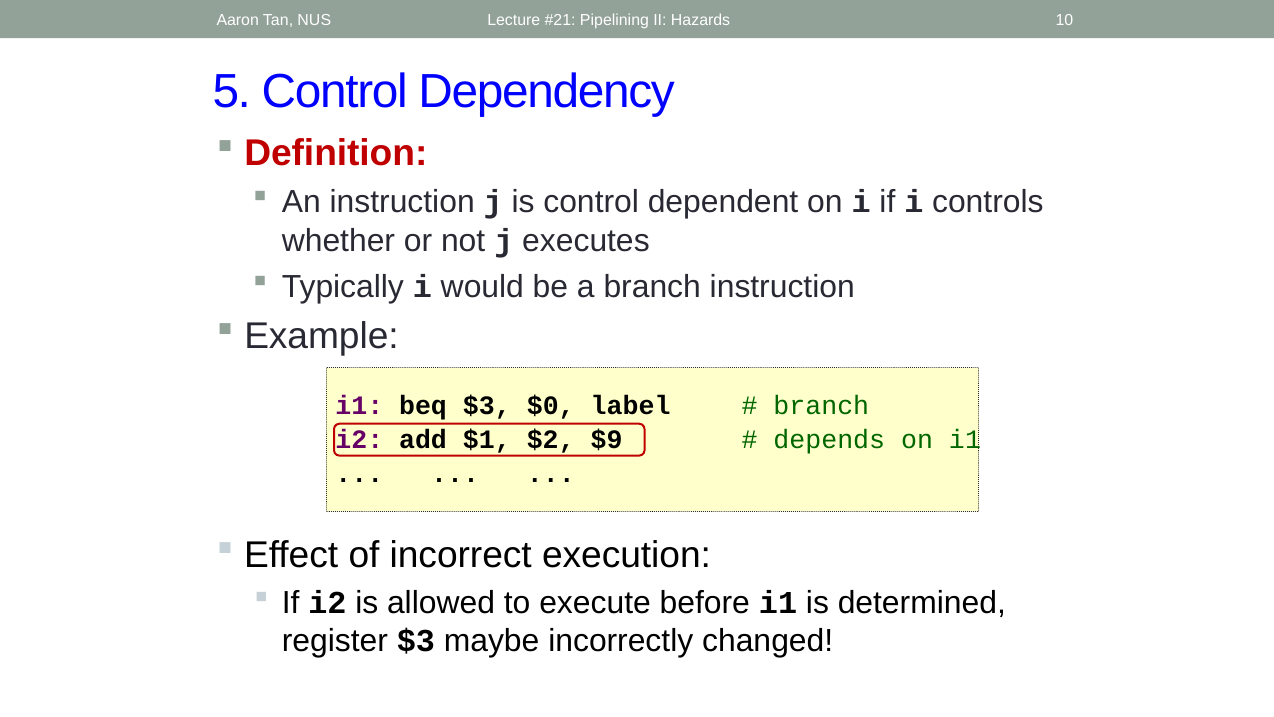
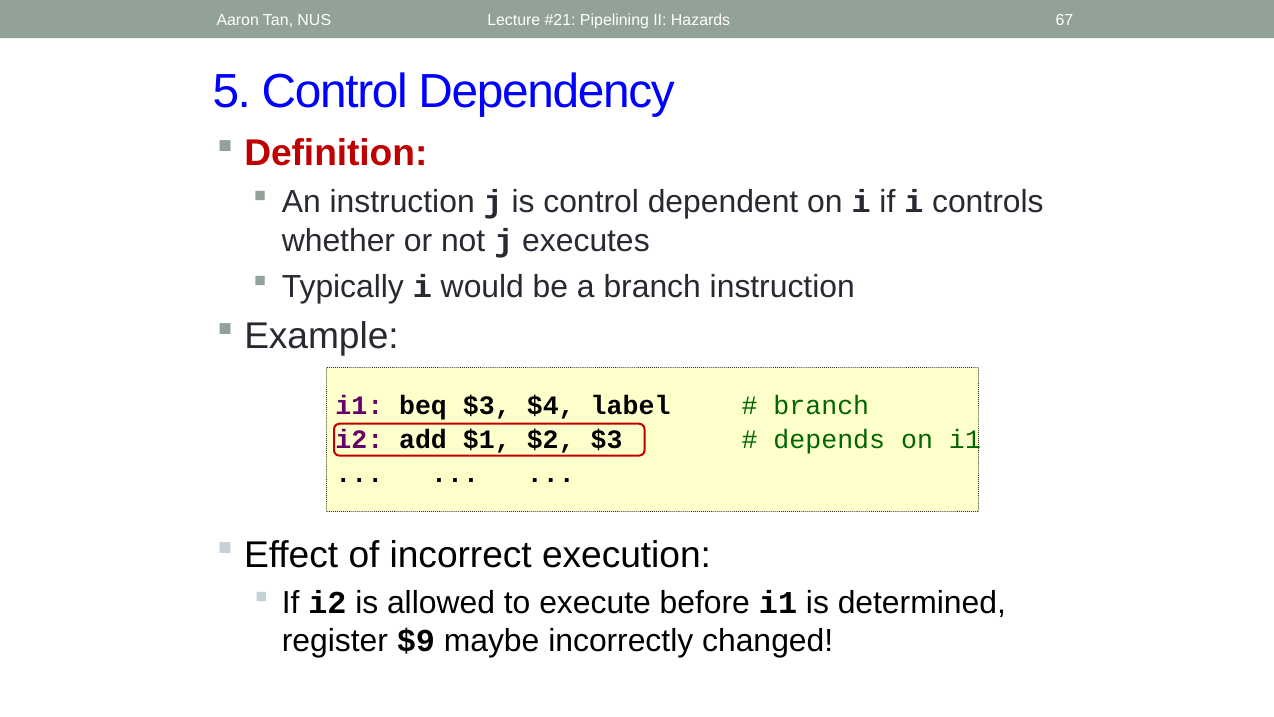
10: 10 -> 67
$0: $0 -> $4
$2 $9: $9 -> $3
register $3: $3 -> $9
